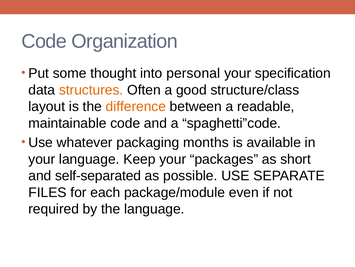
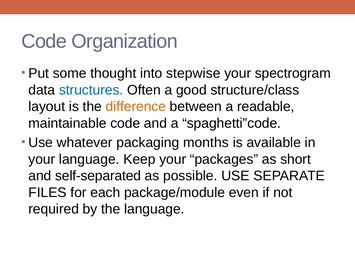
personal: personal -> stepwise
specification: specification -> spectrogram
structures colour: orange -> blue
